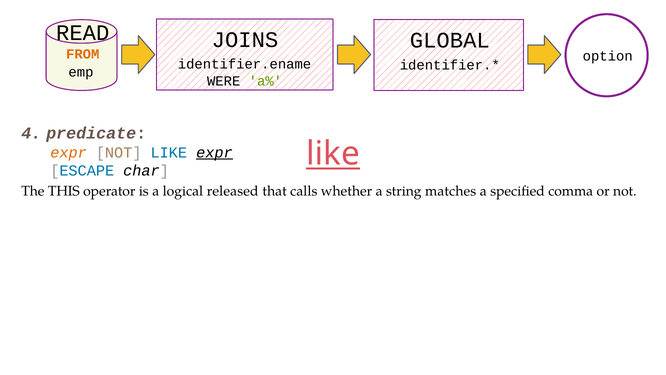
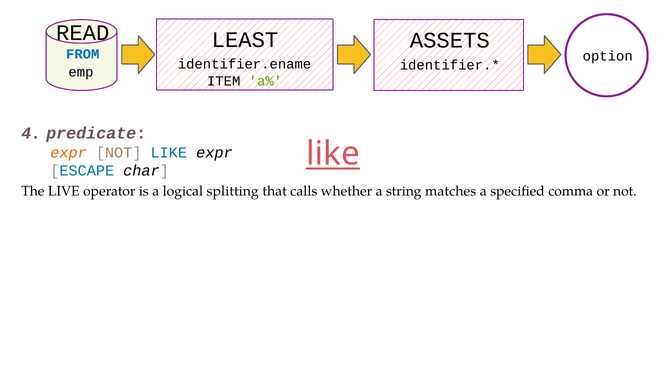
JOINS: JOINS -> LEAST
GLOBAL: GLOBAL -> ASSETS
FROM colour: orange -> blue
WERE: WERE -> ITEM
expr at (214, 152) underline: present -> none
THIS: THIS -> LIVE
released: released -> splitting
